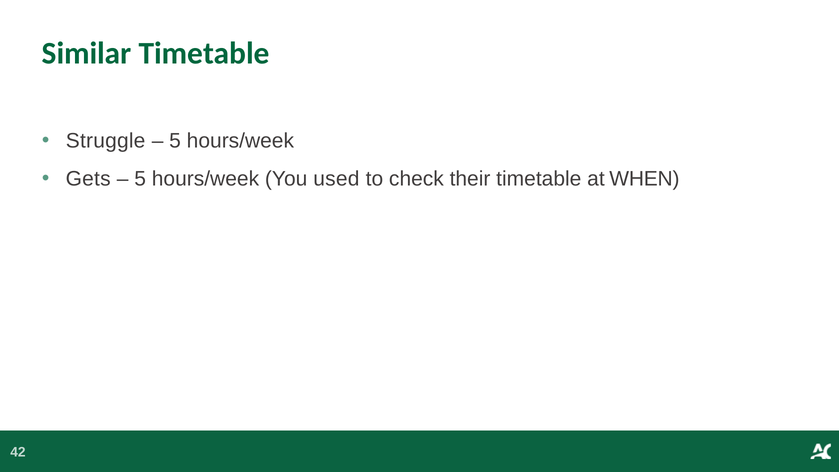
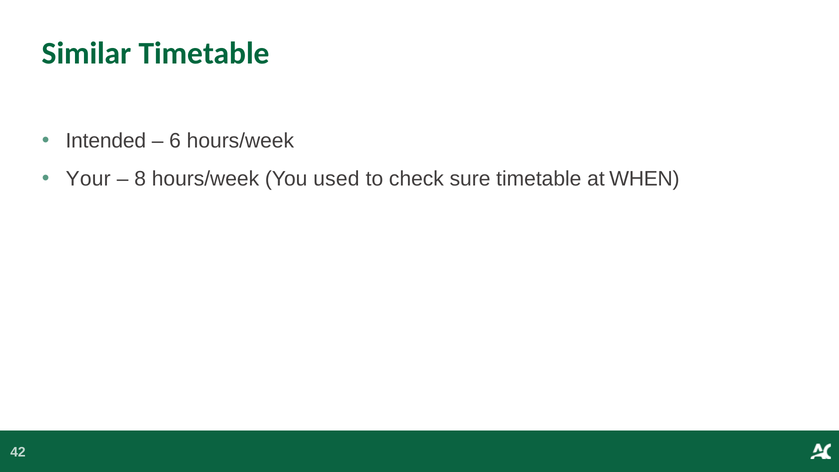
Struggle: Struggle -> Intended
5 at (175, 141): 5 -> 6
Gets: Gets -> Your
5 at (140, 179): 5 -> 8
their: their -> sure
